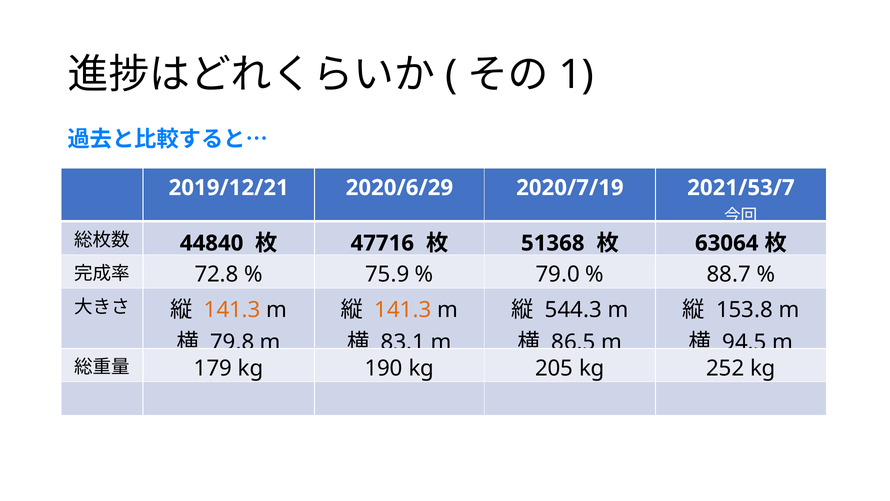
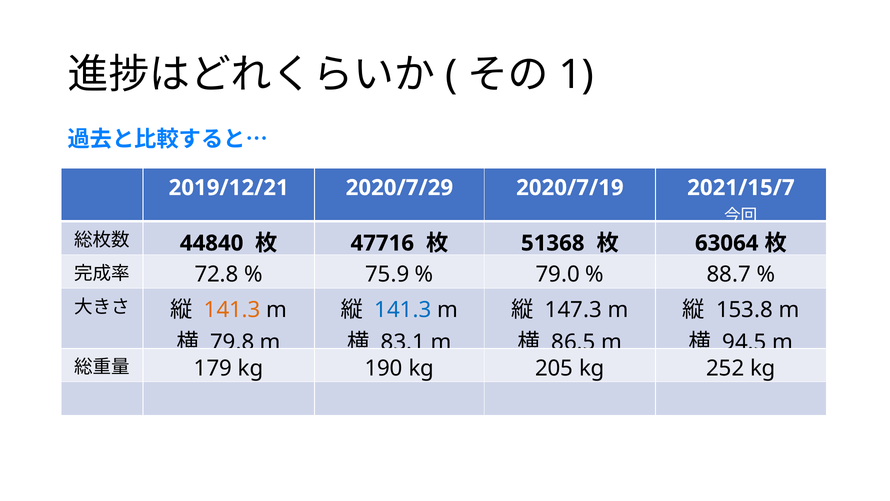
2020/6/29: 2020/6/29 -> 2020/7/29
2021/53/7: 2021/53/7 -> 2021/15/7
141.3 at (403, 310) colour: orange -> blue
544.3: 544.3 -> 147.3
